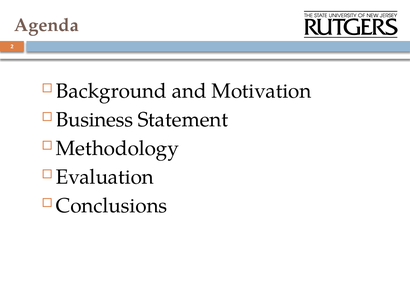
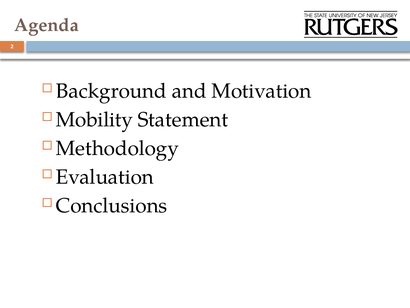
Business: Business -> Mobility
